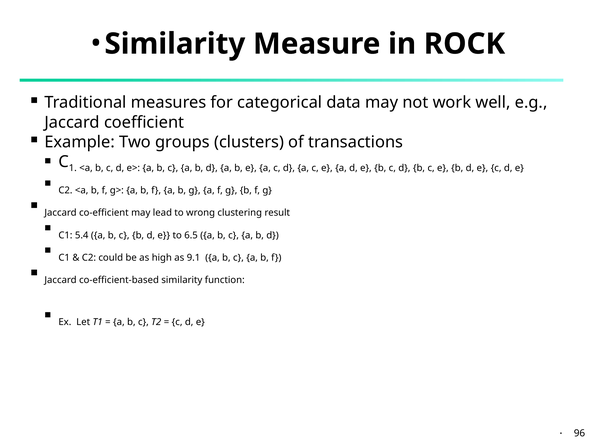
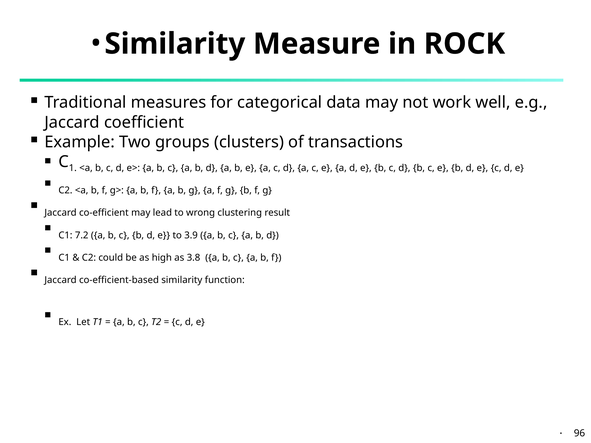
5.4: 5.4 -> 7.2
6.5: 6.5 -> 3.9
9.1: 9.1 -> 3.8
